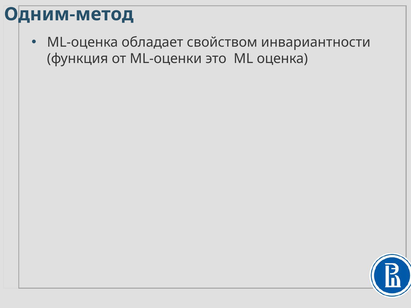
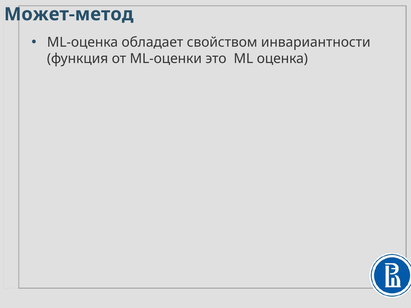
Одним-метод: Одним-метод -> Может-метод
